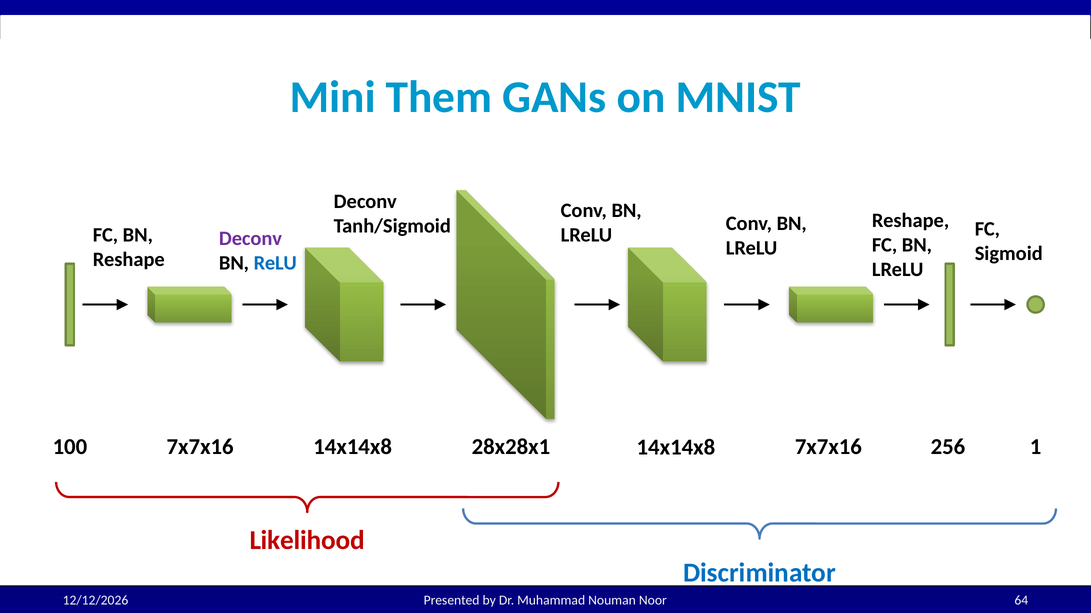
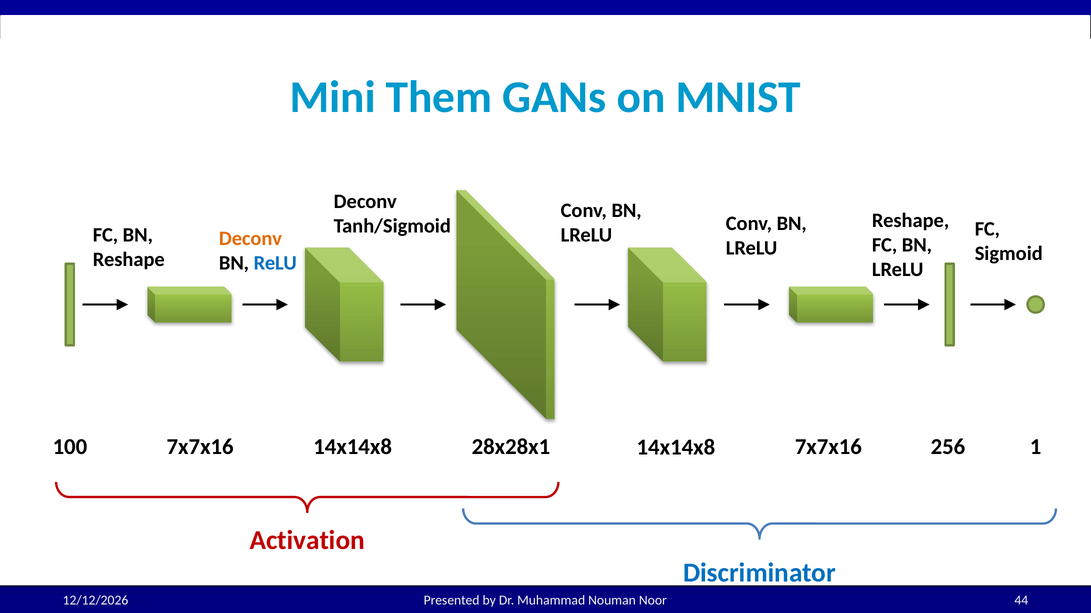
Deconv at (250, 239) colour: purple -> orange
Likelihood: Likelihood -> Activation
64: 64 -> 44
